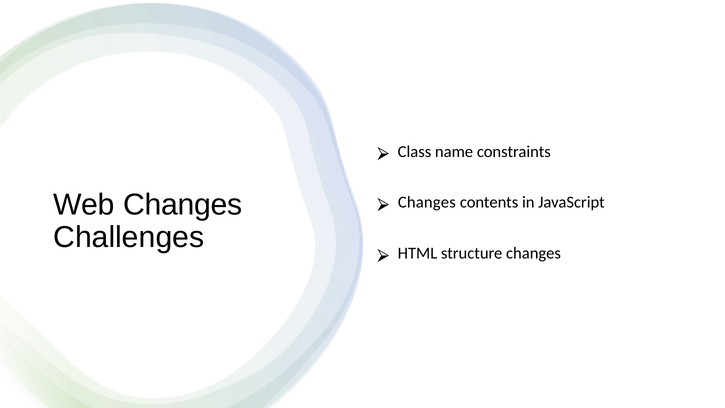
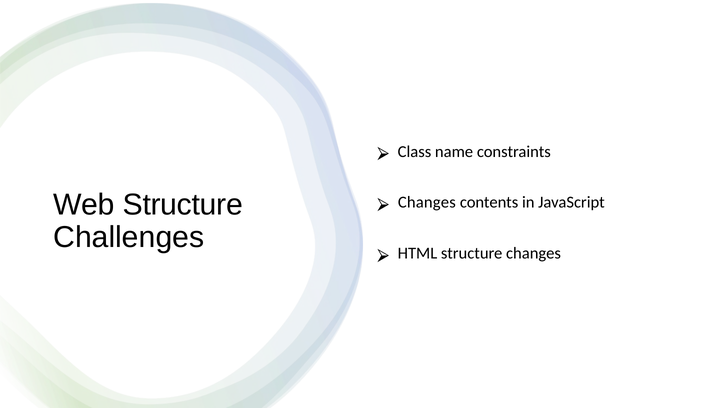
Web Changes: Changes -> Structure
